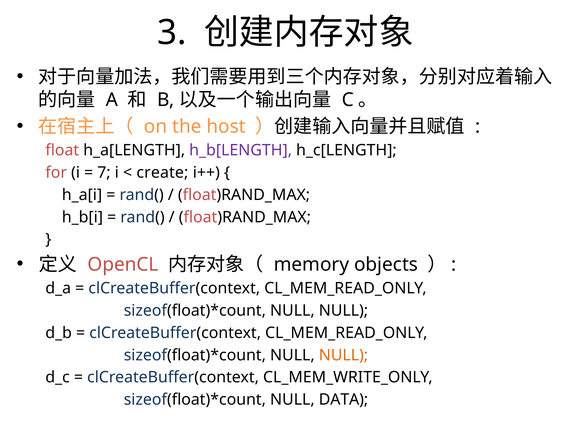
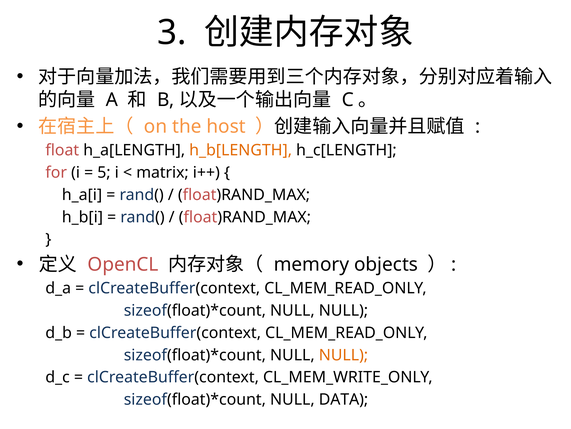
h_b[LENGTH colour: purple -> orange
7: 7 -> 5
create: create -> matrix
